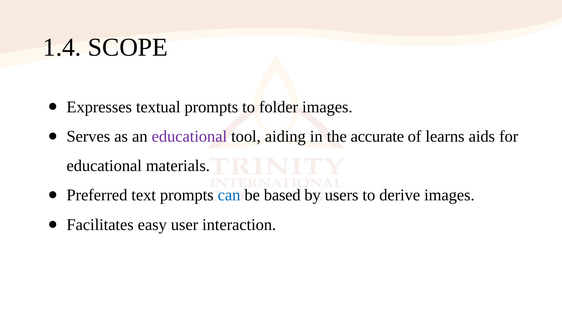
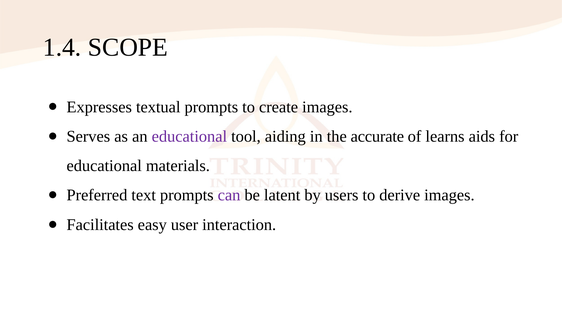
folder: folder -> create
can colour: blue -> purple
based: based -> latent
